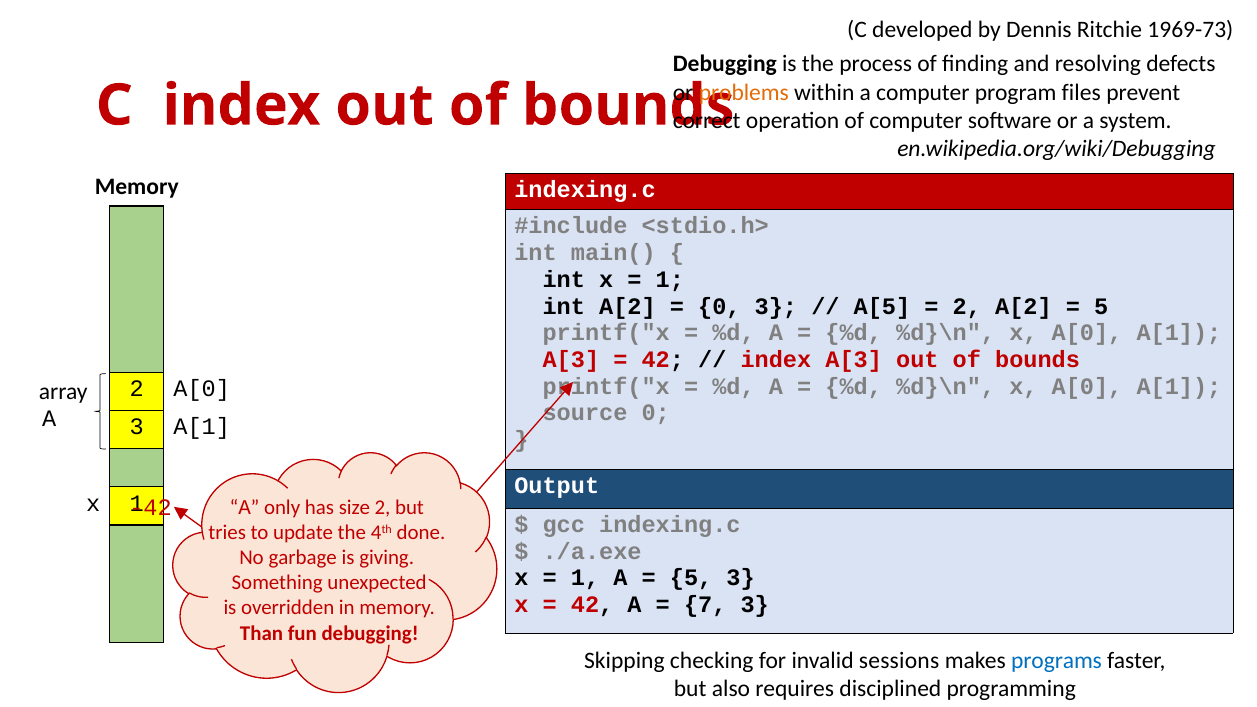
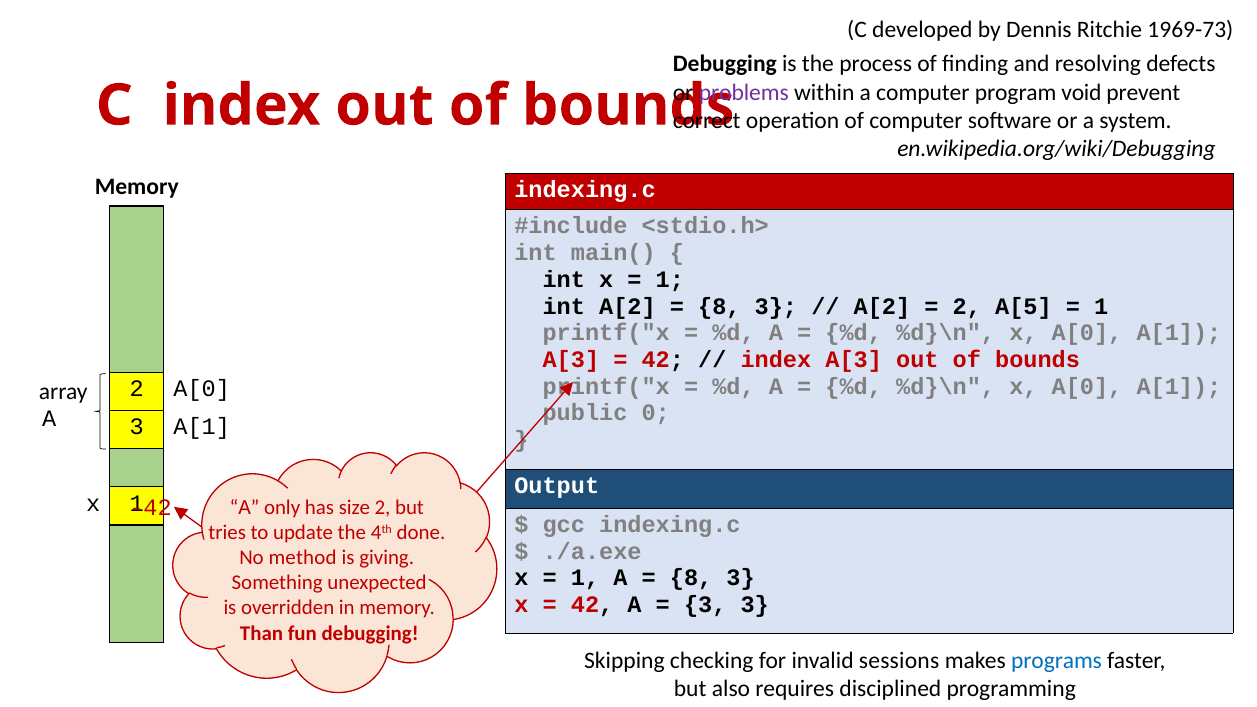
problems colour: orange -> purple
files: files -> void
0 at (719, 306): 0 -> 8
A[5 at (882, 306): A[5 -> A[2
2 A[2: A[2 -> A[5
5 at (1101, 306): 5 -> 1
source: source -> public
garbage: garbage -> method
5 at (691, 578): 5 -> 8
7 at (705, 605): 7 -> 3
